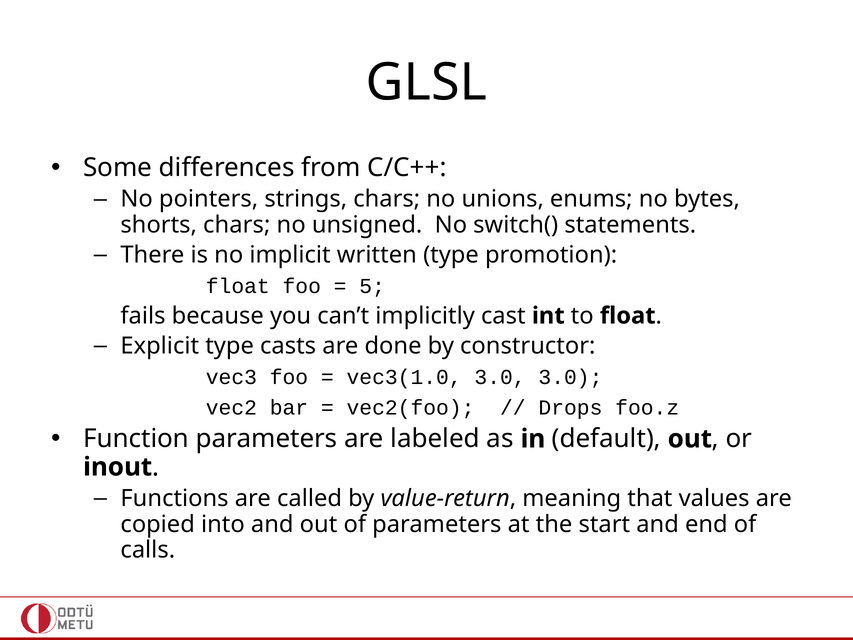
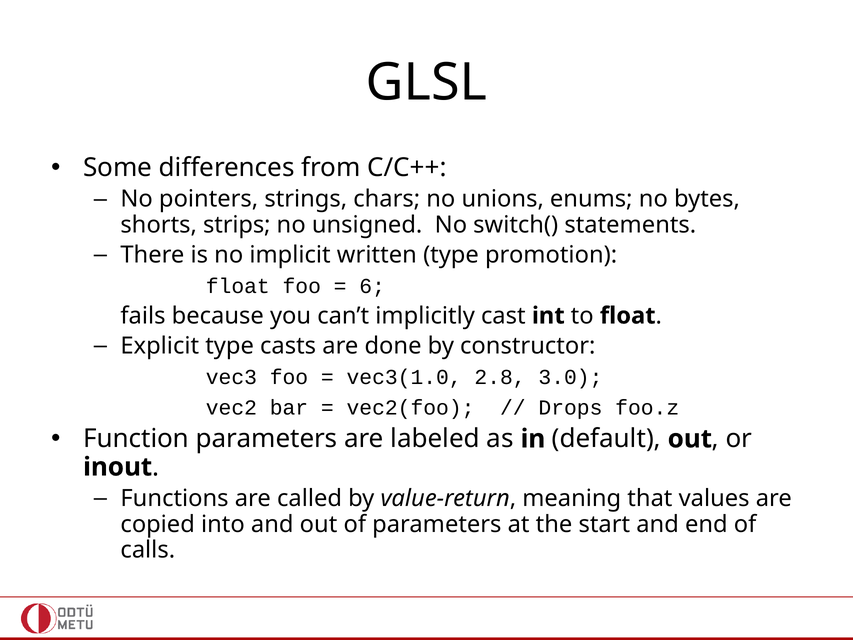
shorts chars: chars -> strips
5: 5 -> 6
vec3(1.0 3.0: 3.0 -> 2.8
